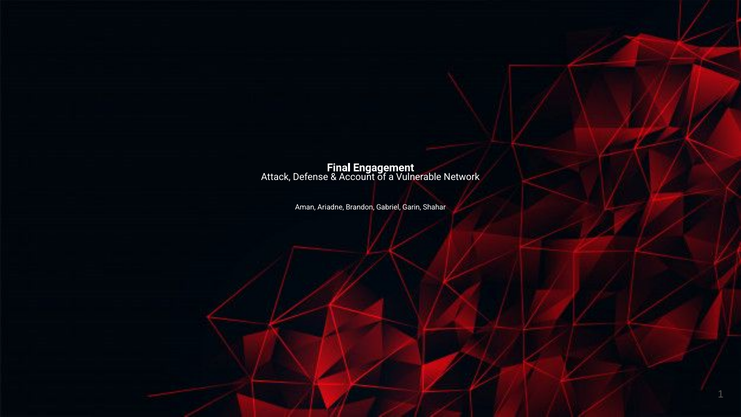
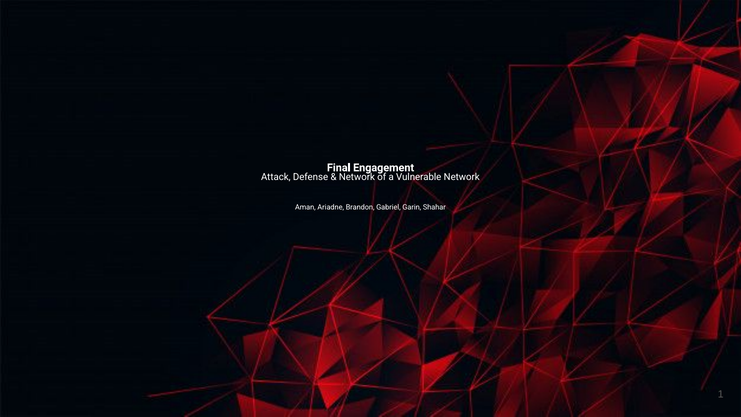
Account at (357, 177): Account -> Network
